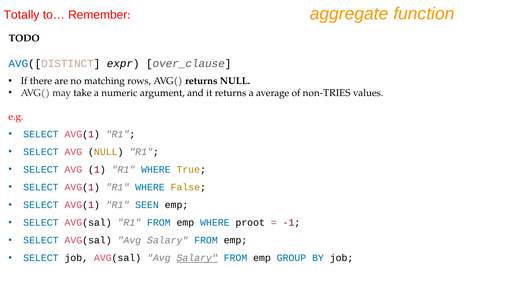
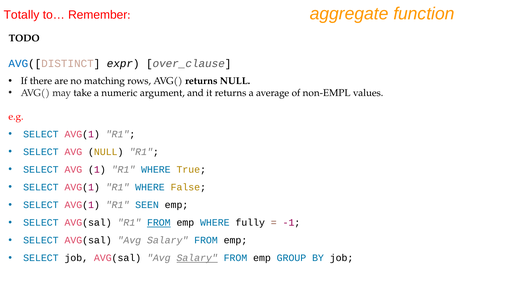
non-TRIES: non-TRIES -> non-EMPL
FROM at (159, 222) underline: none -> present
proot: proot -> fully
